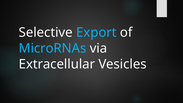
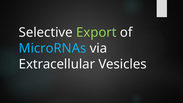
Export colour: light blue -> light green
